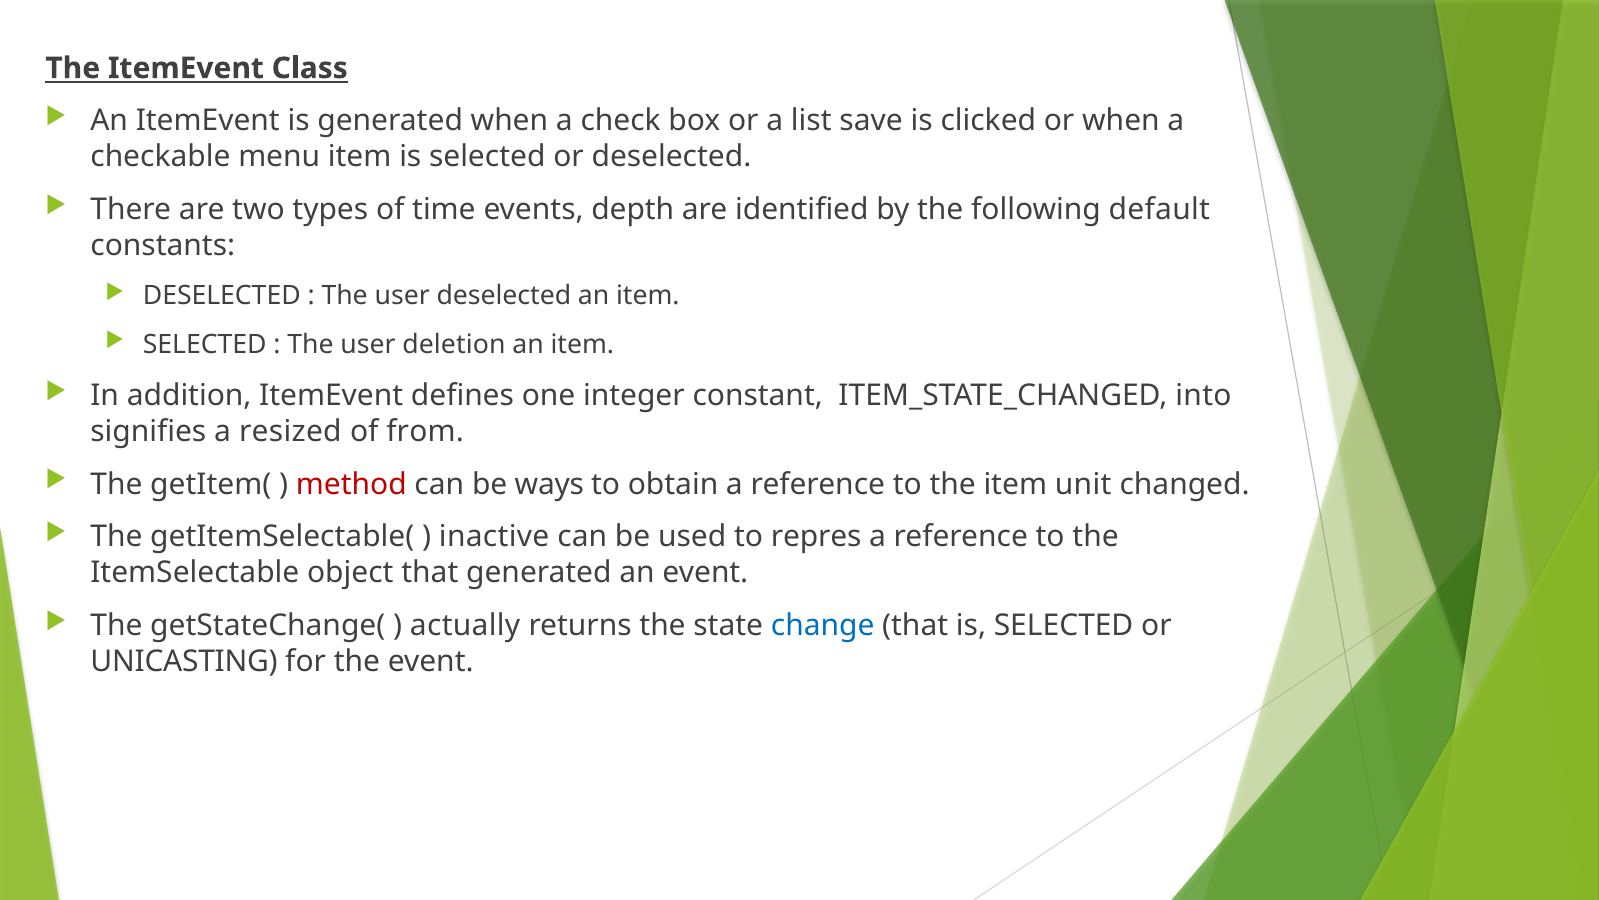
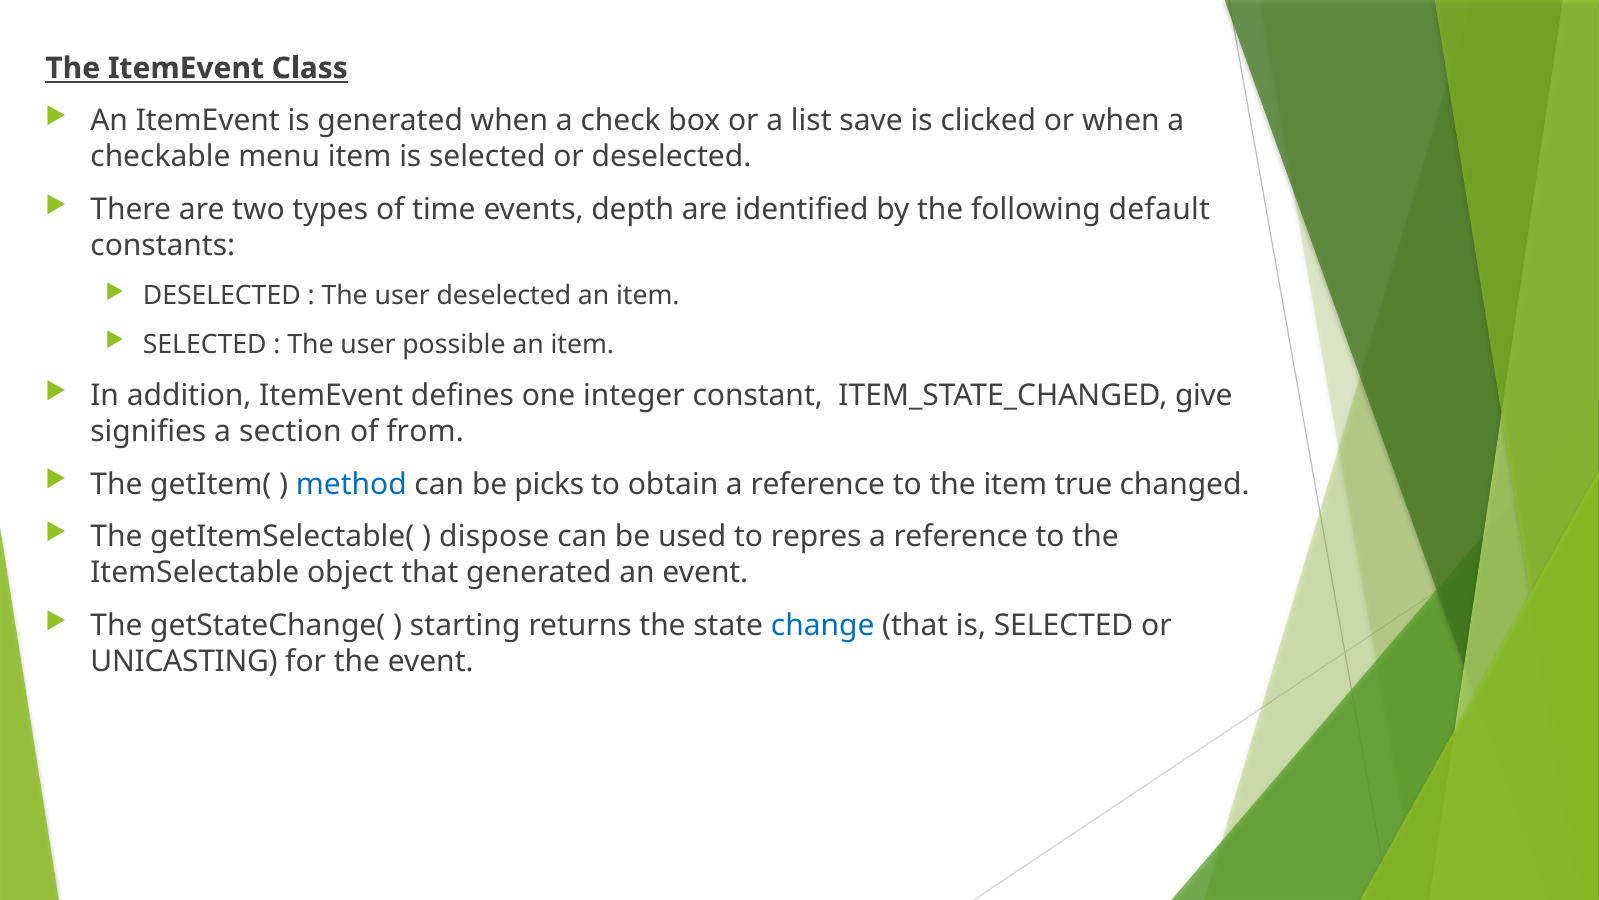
deletion: deletion -> possible
into: into -> give
resized: resized -> section
method colour: red -> blue
ways: ways -> picks
unit: unit -> true
inactive: inactive -> dispose
actually: actually -> starting
